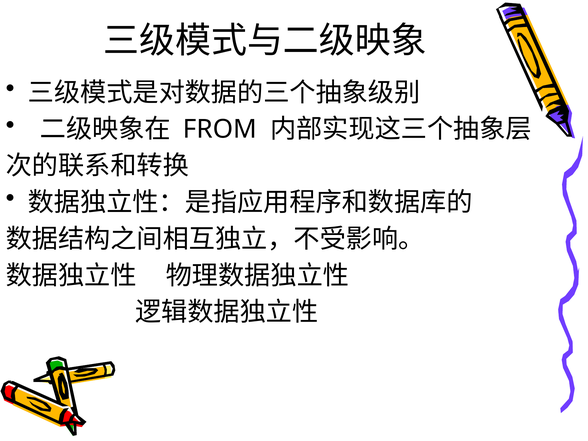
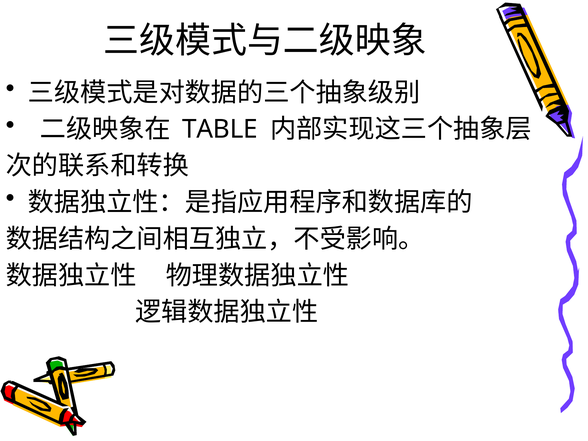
FROM: FROM -> TABLE
